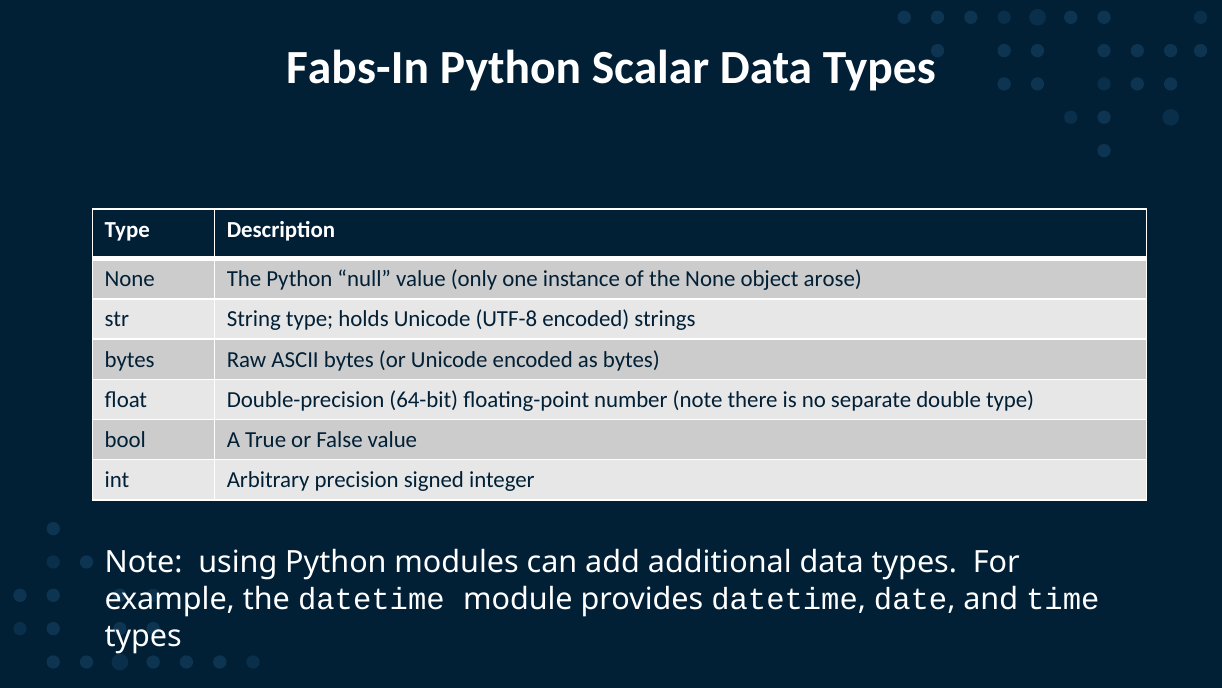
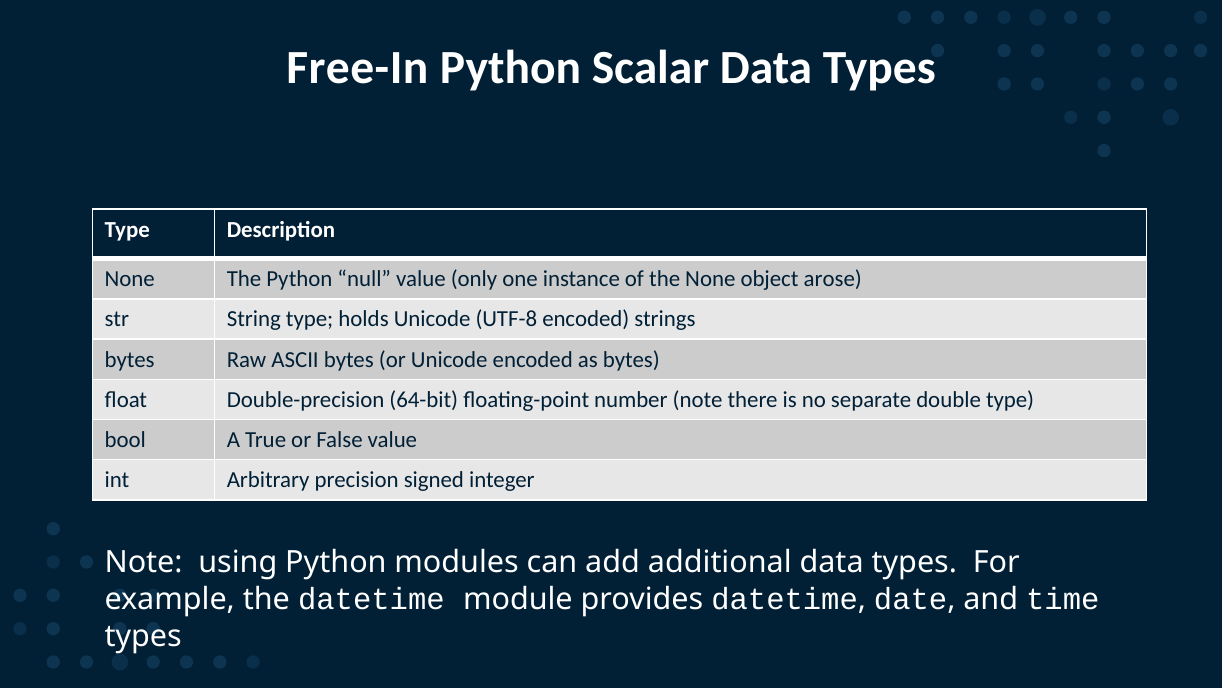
Fabs-In: Fabs-In -> Free-In
